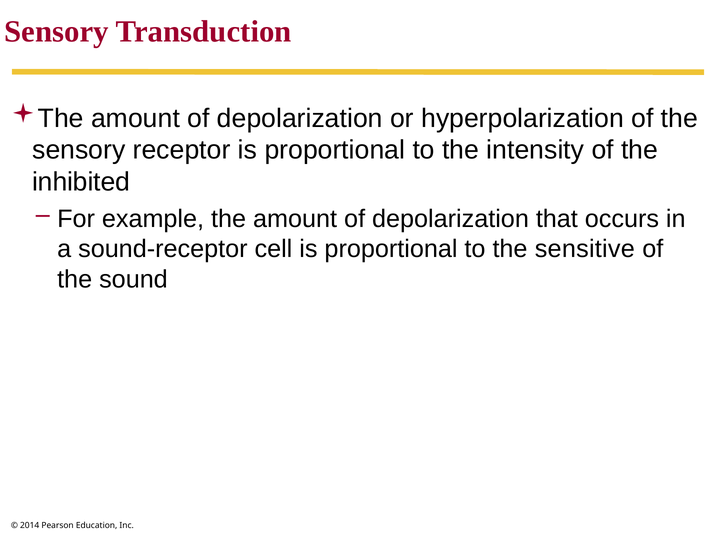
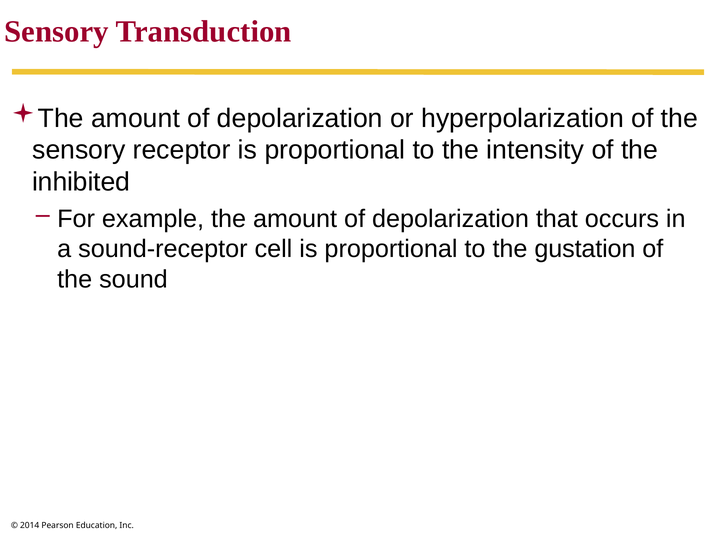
sensitive: sensitive -> gustation
